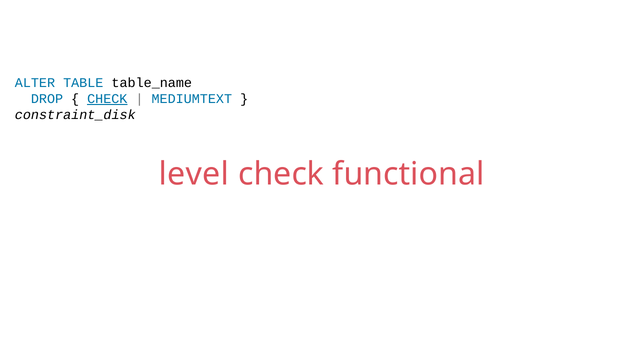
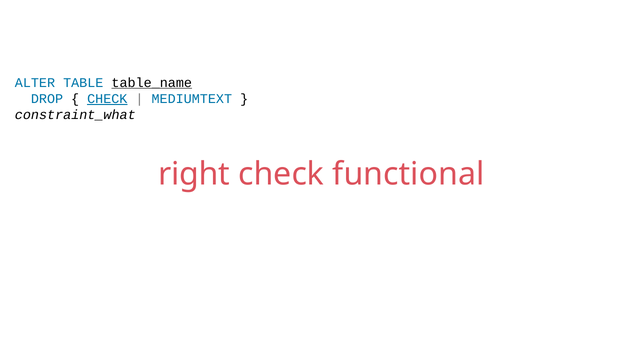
table_name underline: none -> present
constraint_disk: constraint_disk -> constraint_what
level: level -> right
